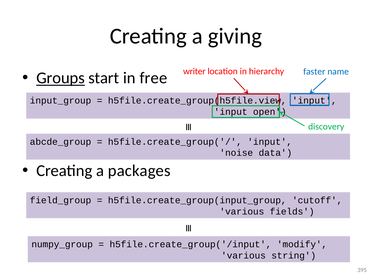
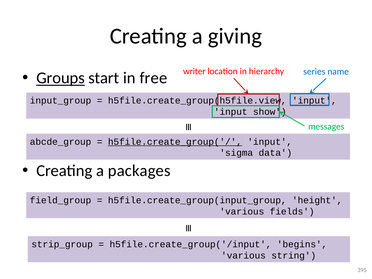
faster: faster -> series
open: open -> show
discovery: discovery -> messages
h5file.create_group('/ underline: none -> present
noise: noise -> sigma
cutoff: cutoff -> height
numpy_group: numpy_group -> strip_group
modify: modify -> begins
